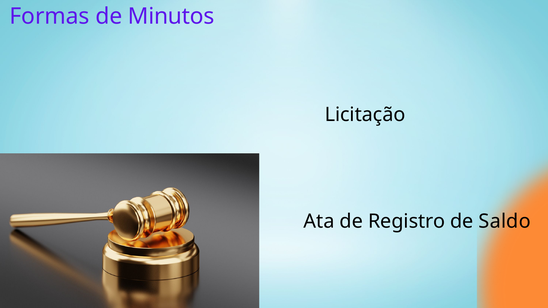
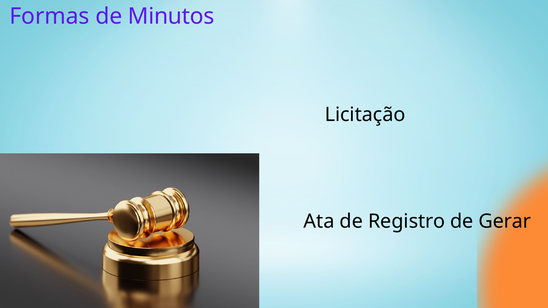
Saldo: Saldo -> Gerar
